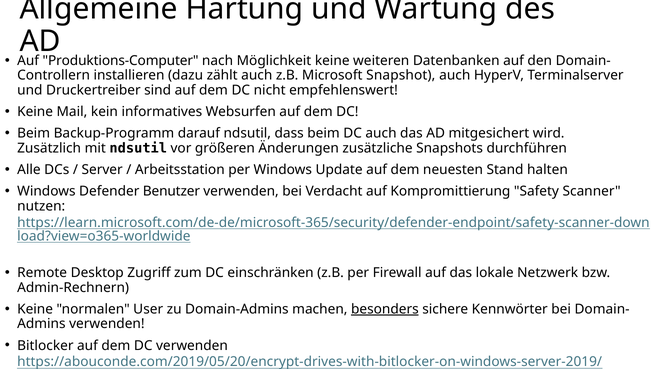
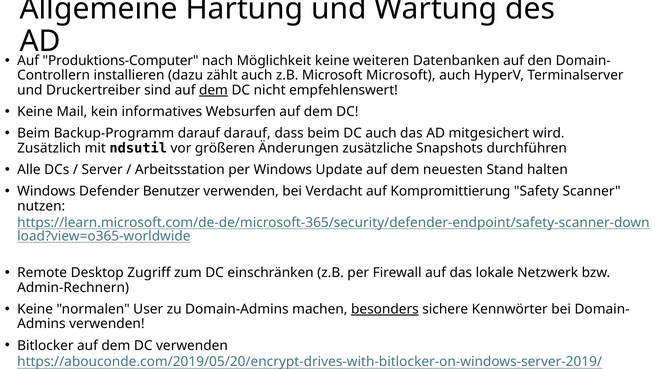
Microsoft Snapshot: Snapshot -> Microsoft
dem at (213, 90) underline: none -> present
darauf ndsutil: ndsutil -> darauf
